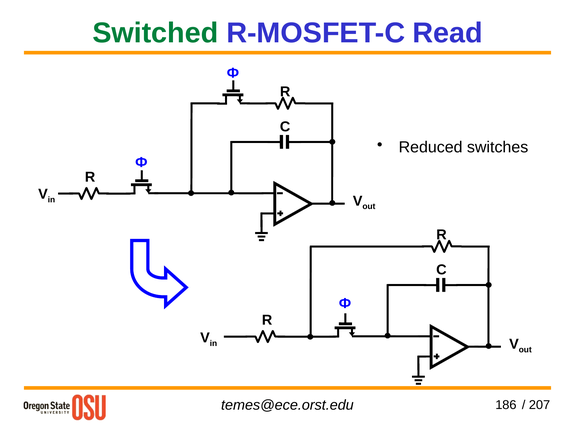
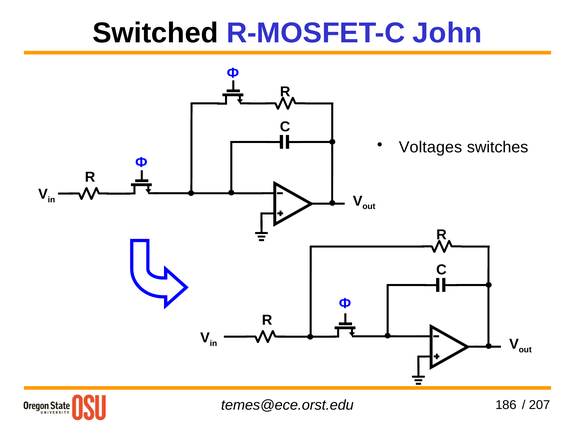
Switched colour: green -> black
Read: Read -> John
Reduced: Reduced -> Voltages
